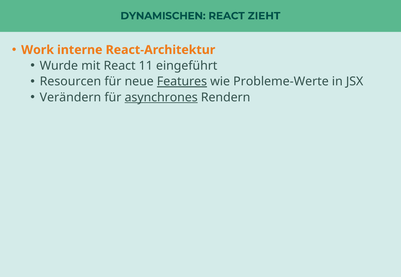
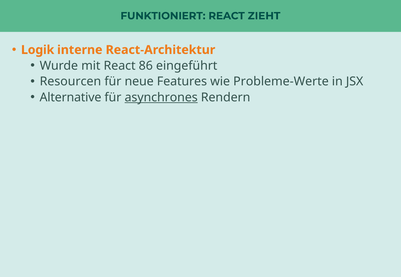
DYNAMISCHEN: DYNAMISCHEN -> FUNKTIONIERT
Work: Work -> Logik
11: 11 -> 86
Features underline: present -> none
Verändern: Verändern -> Alternative
